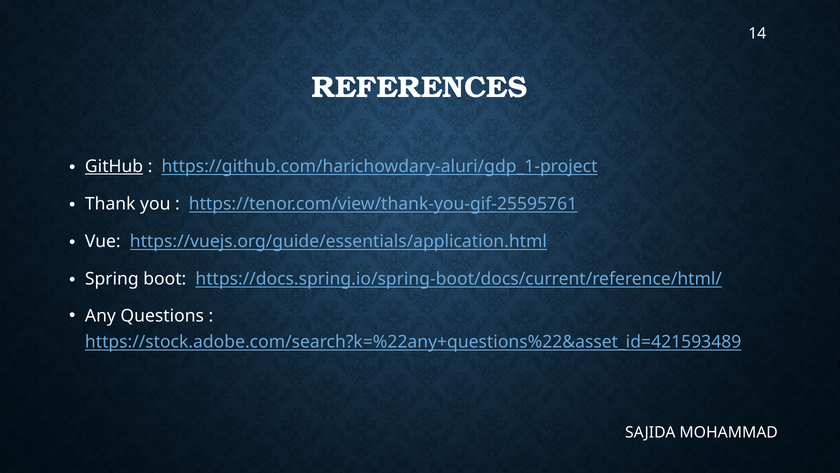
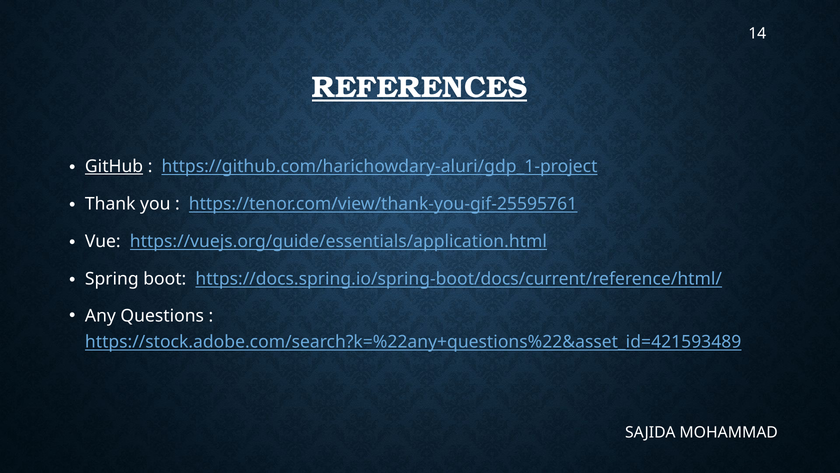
REFERENCES underline: none -> present
